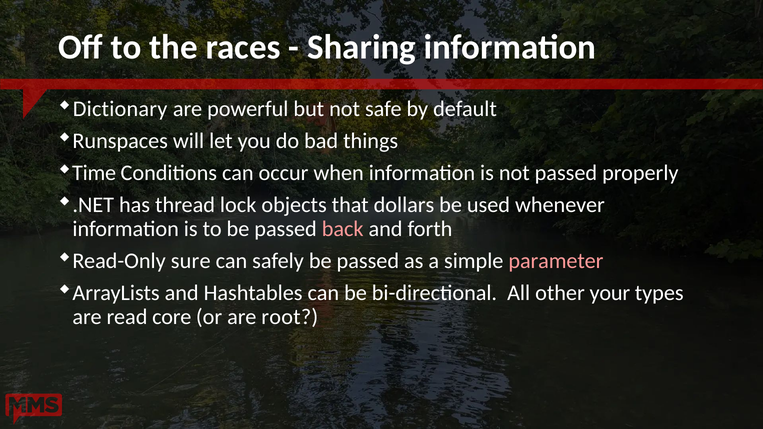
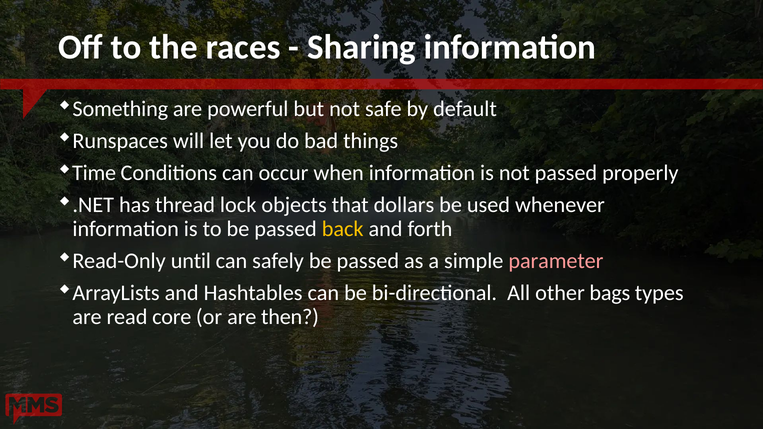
Dictionary: Dictionary -> Something
back colour: pink -> yellow
sure: sure -> until
your: your -> bags
root: root -> then
